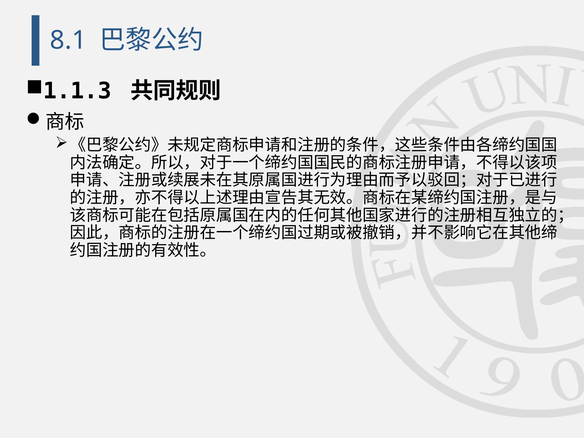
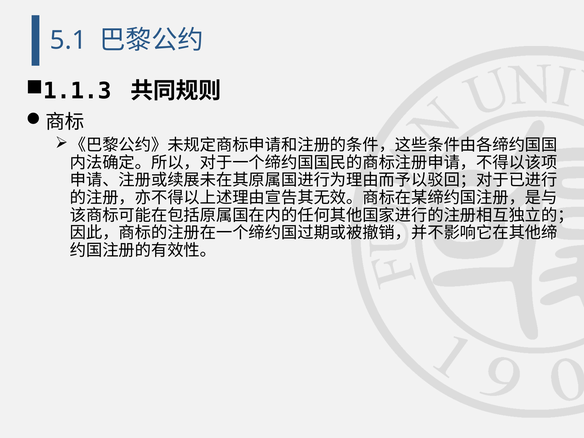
8.1: 8.1 -> 5.1
